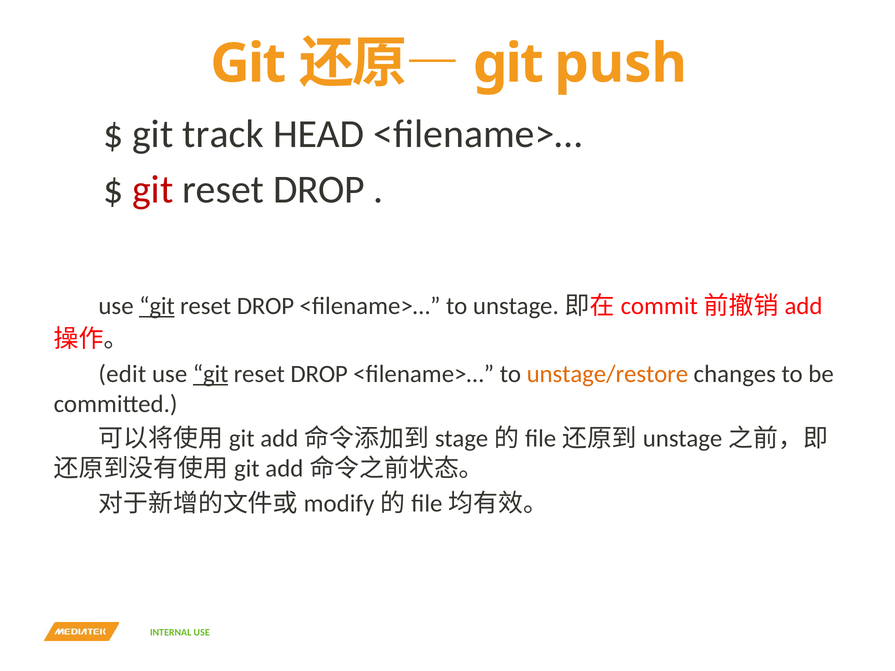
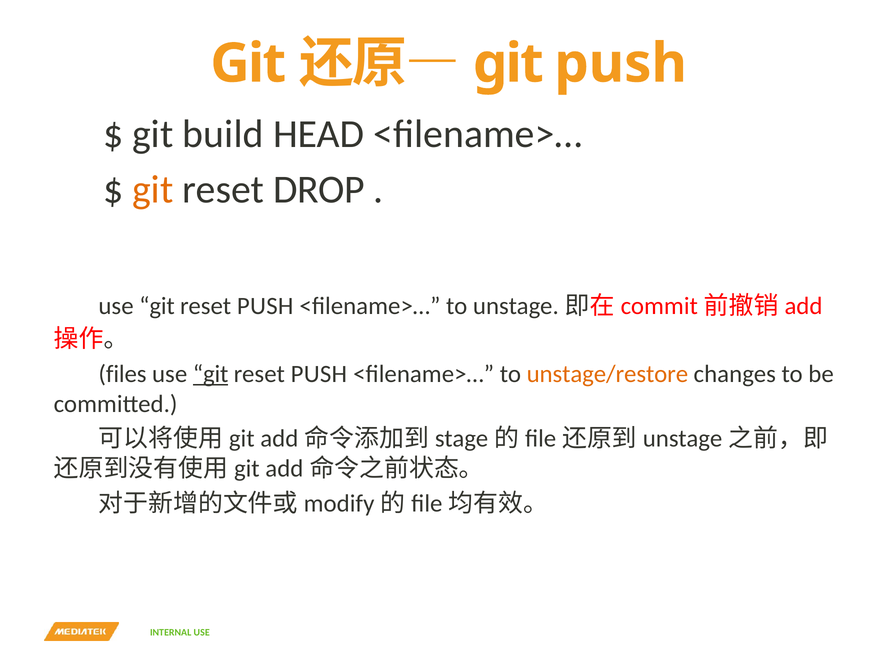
track: track -> build
git at (153, 190) colour: red -> orange
git at (157, 306) underline: present -> none
DROP at (265, 306): DROP -> PUSH
edit: edit -> files
DROP at (319, 374): DROP -> PUSH
